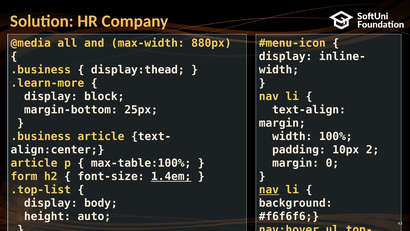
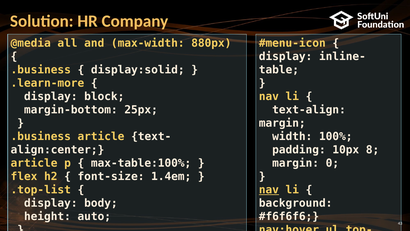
display:thead: display:thead -> display:solid
width at (279, 70): width -> table
2: 2 -> 8
form: form -> flex
1.4em underline: present -> none
